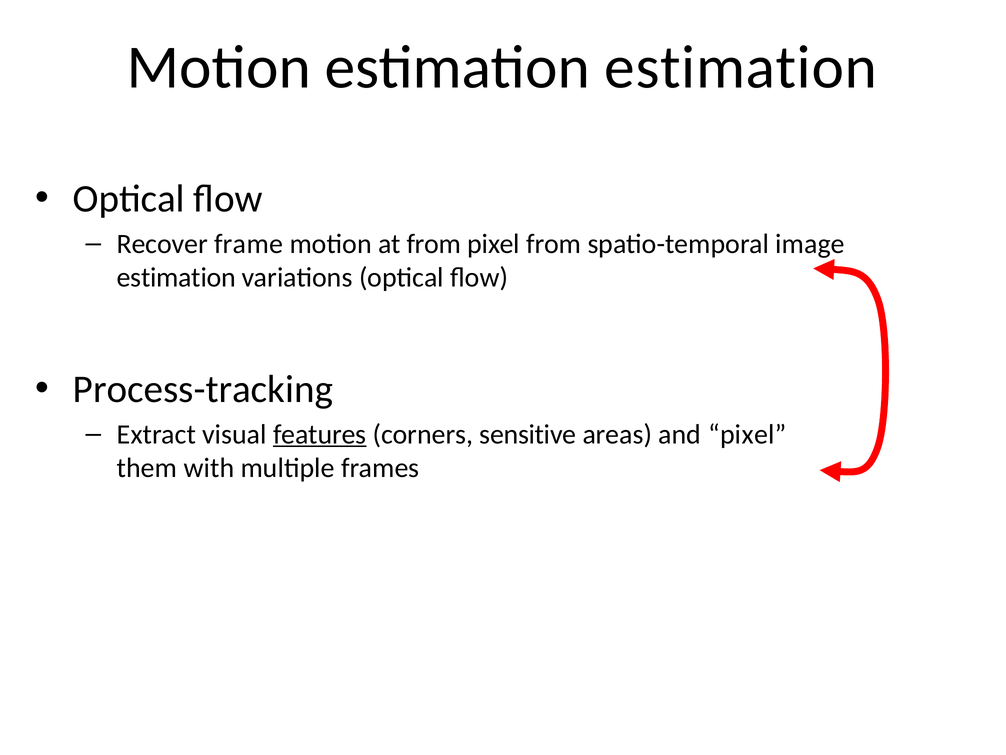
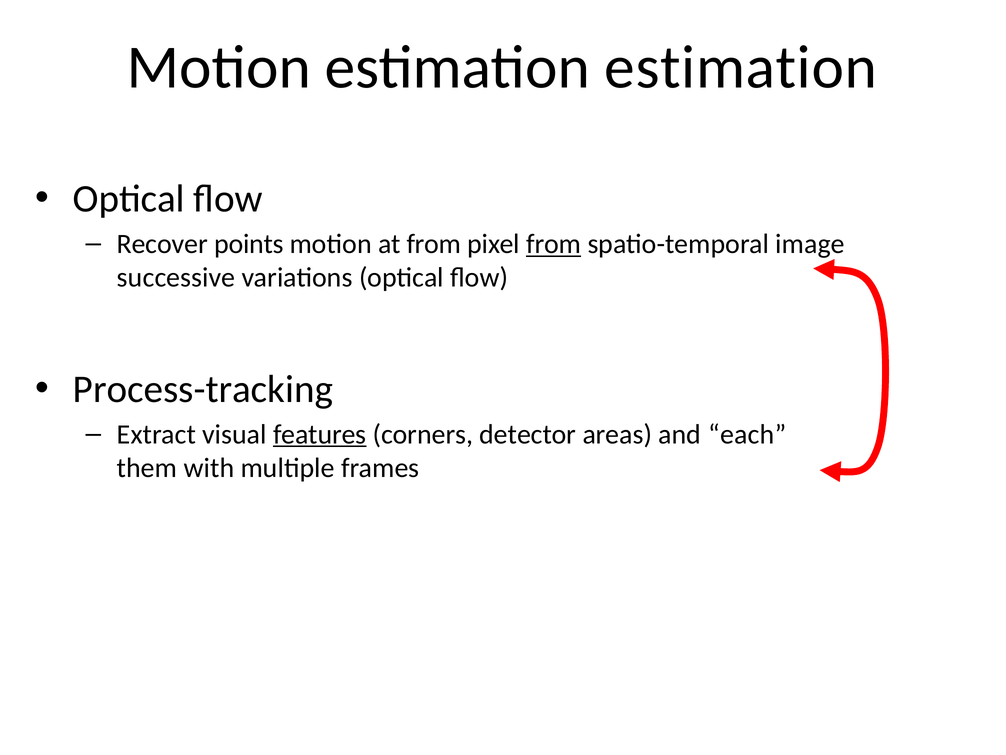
frame: frame -> points
from at (554, 244) underline: none -> present
estimation at (176, 278): estimation -> successive
sensitive: sensitive -> detector
and pixel: pixel -> each
